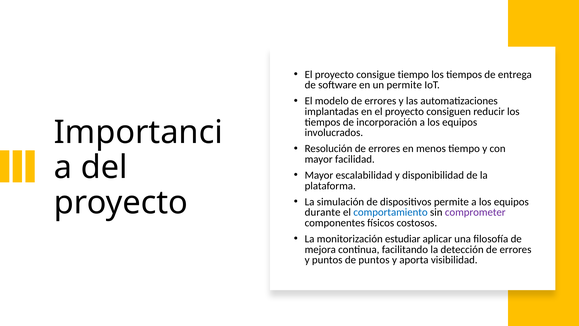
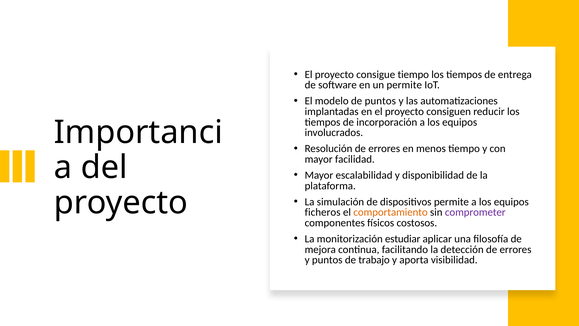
modelo de errores: errores -> puntos
durante: durante -> ficheros
comportamiento colour: blue -> orange
de puntos: puntos -> trabajo
